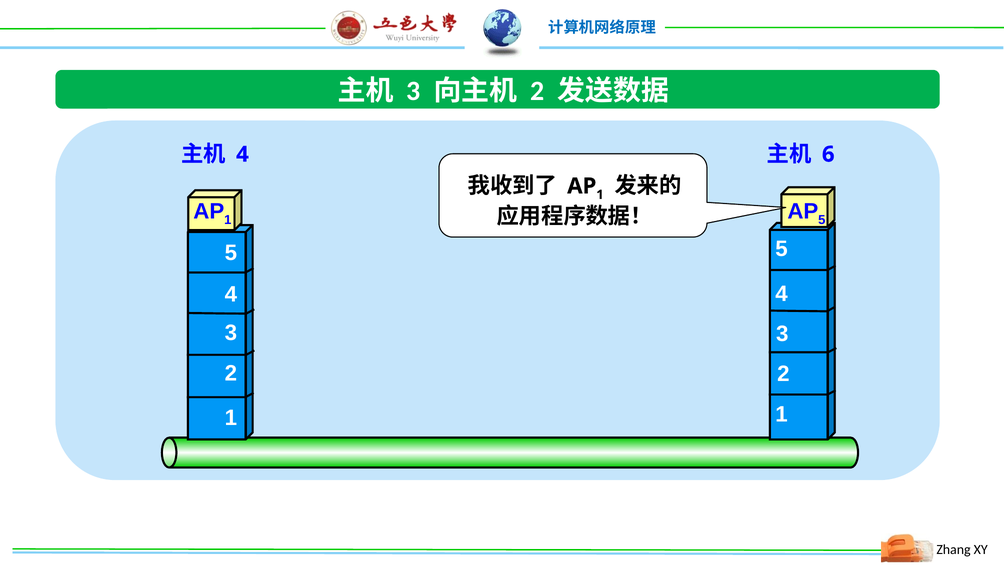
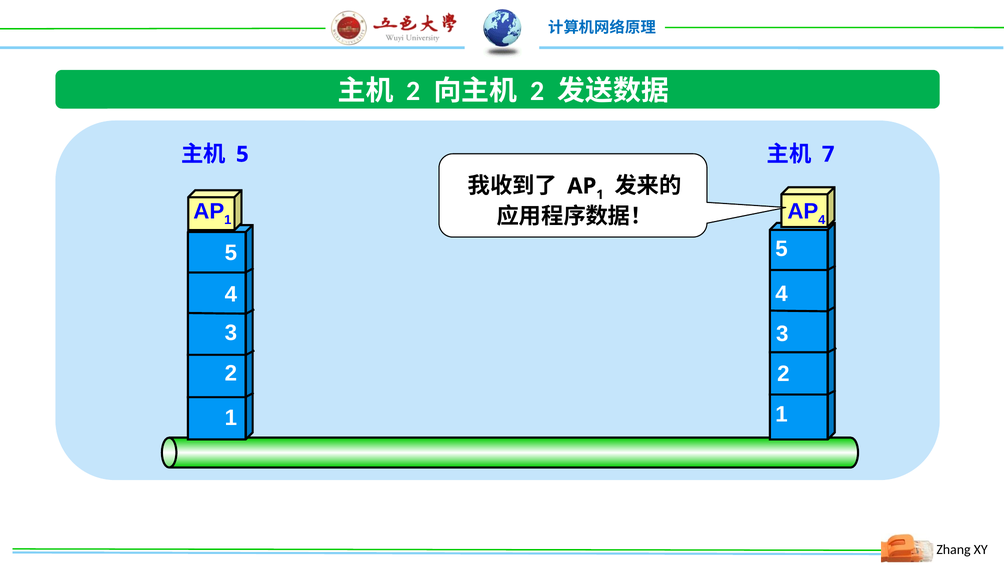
3 at (414, 91): 3 -> 2
4 at (242, 154): 4 -> 5
6: 6 -> 7
5 at (822, 220): 5 -> 4
